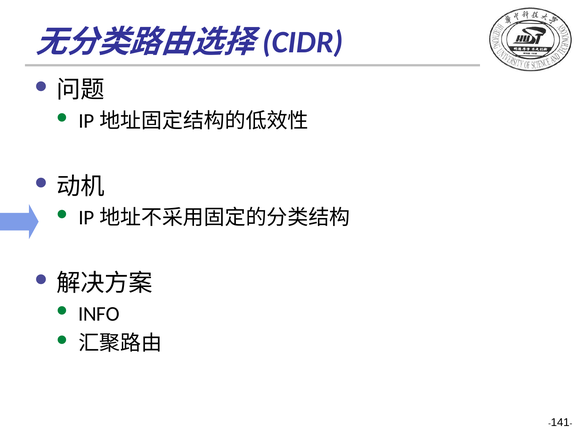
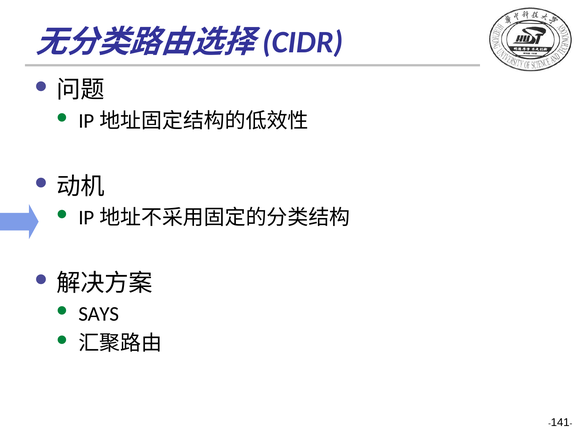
INFO: INFO -> SAYS
